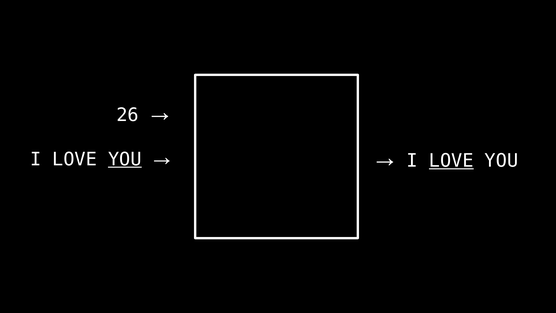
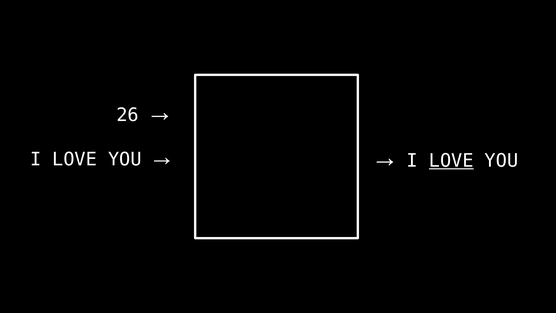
YOU at (125, 159) underline: present -> none
